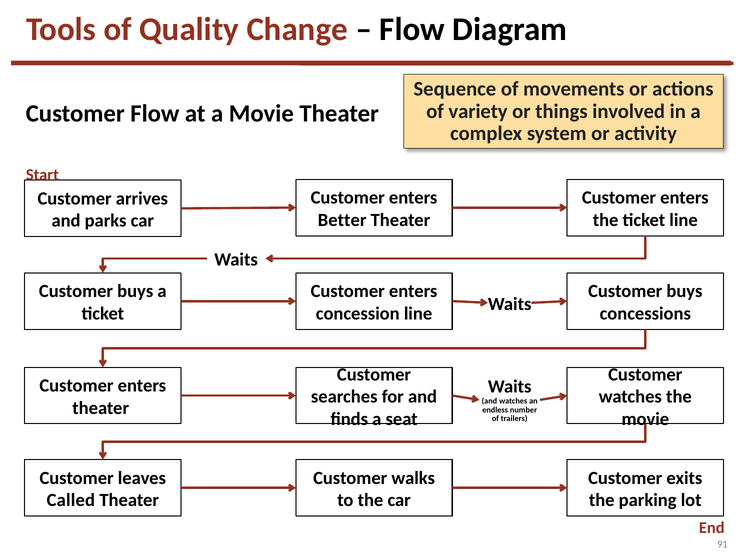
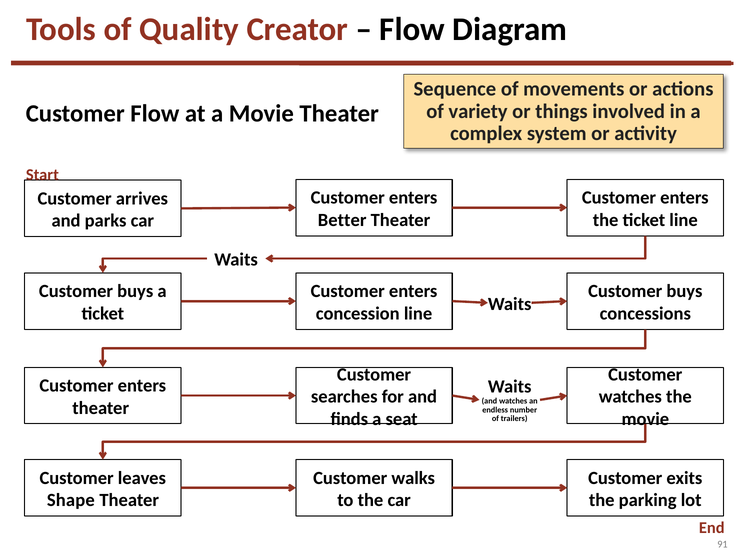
Change: Change -> Creator
Called: Called -> Shape
